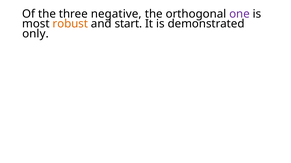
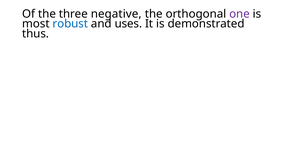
robust colour: orange -> blue
start: start -> uses
only: only -> thus
